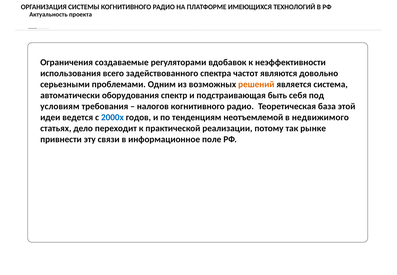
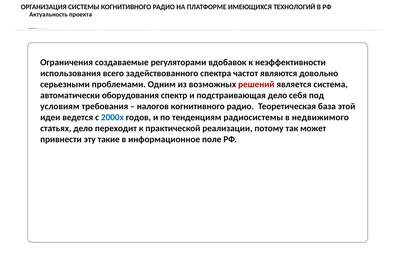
решений colour: orange -> red
подстраивающая быть: быть -> дело
неотъемлемой: неотъемлемой -> радиосистемы
рынке: рынке -> может
связи: связи -> такие
